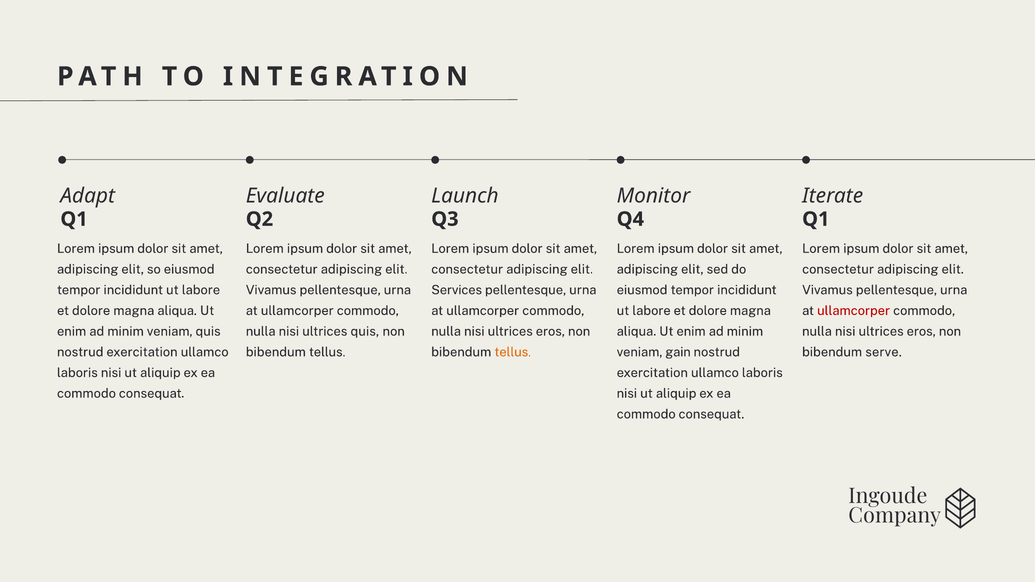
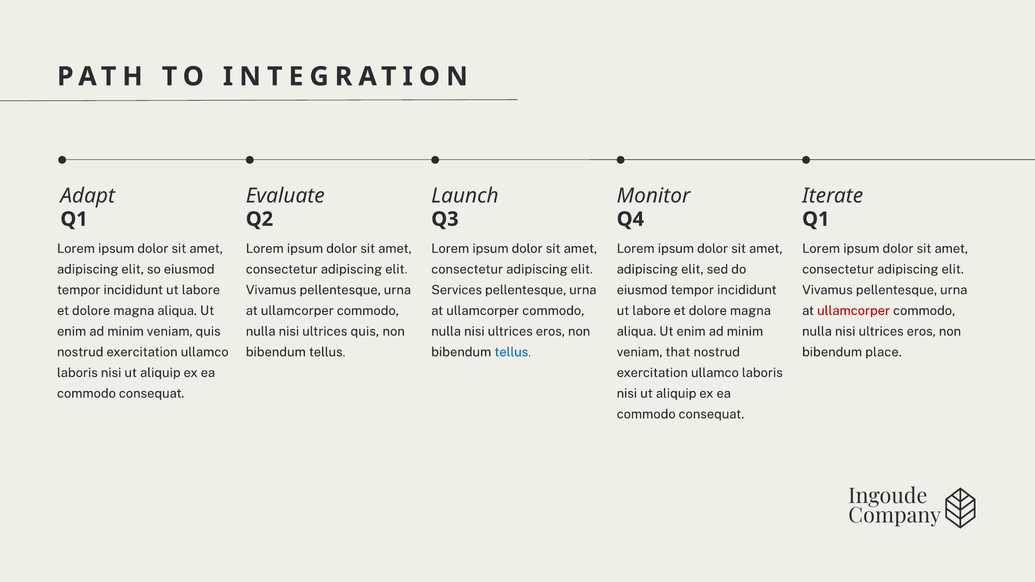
tellus at (513, 352) colour: orange -> blue
gain: gain -> that
serve: serve -> place
